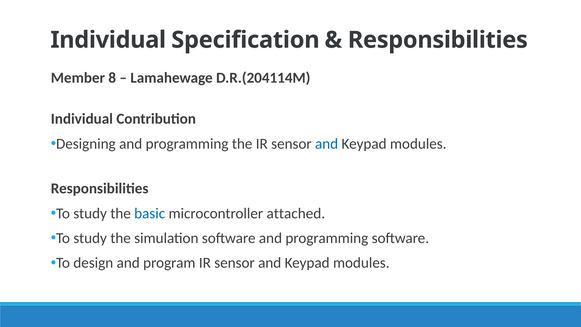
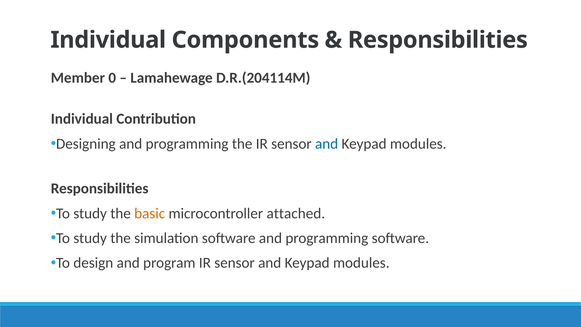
Specification: Specification -> Components
8: 8 -> 0
basic colour: blue -> orange
